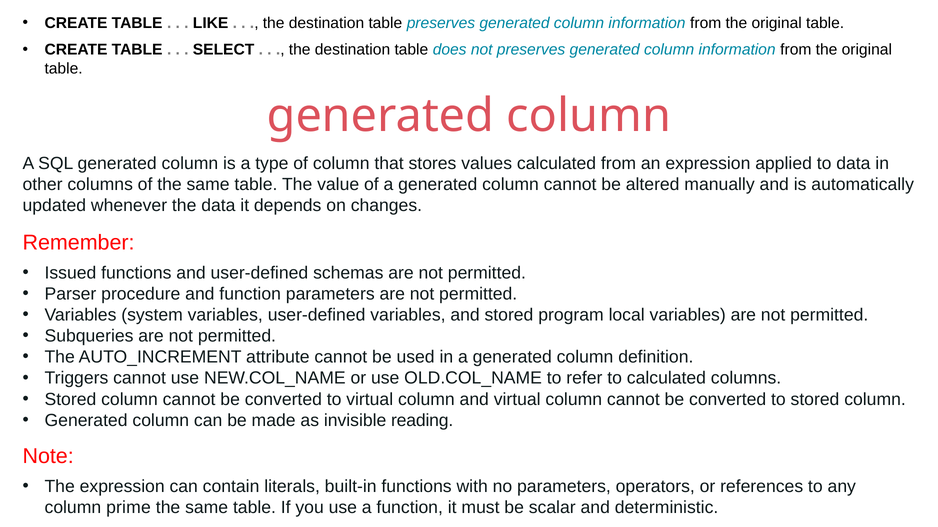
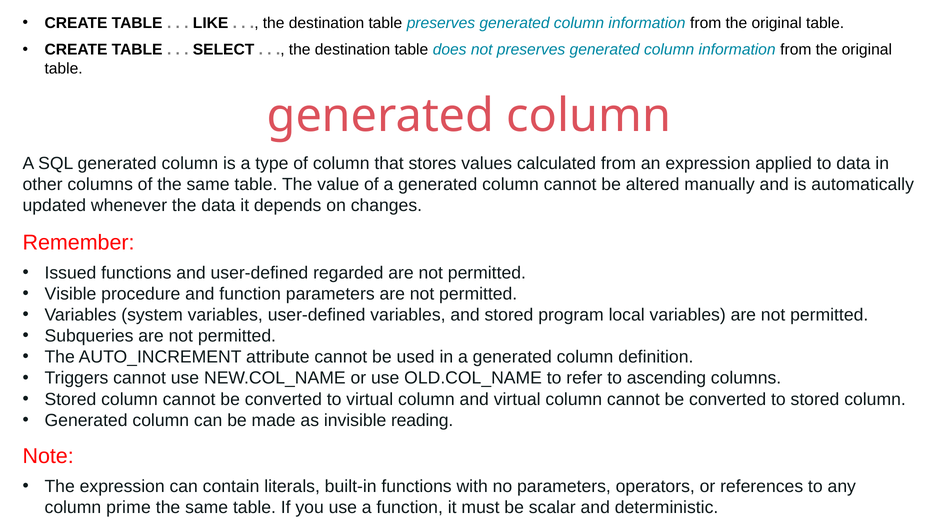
schemas: schemas -> regarded
Parser: Parser -> Visible
to calculated: calculated -> ascending
